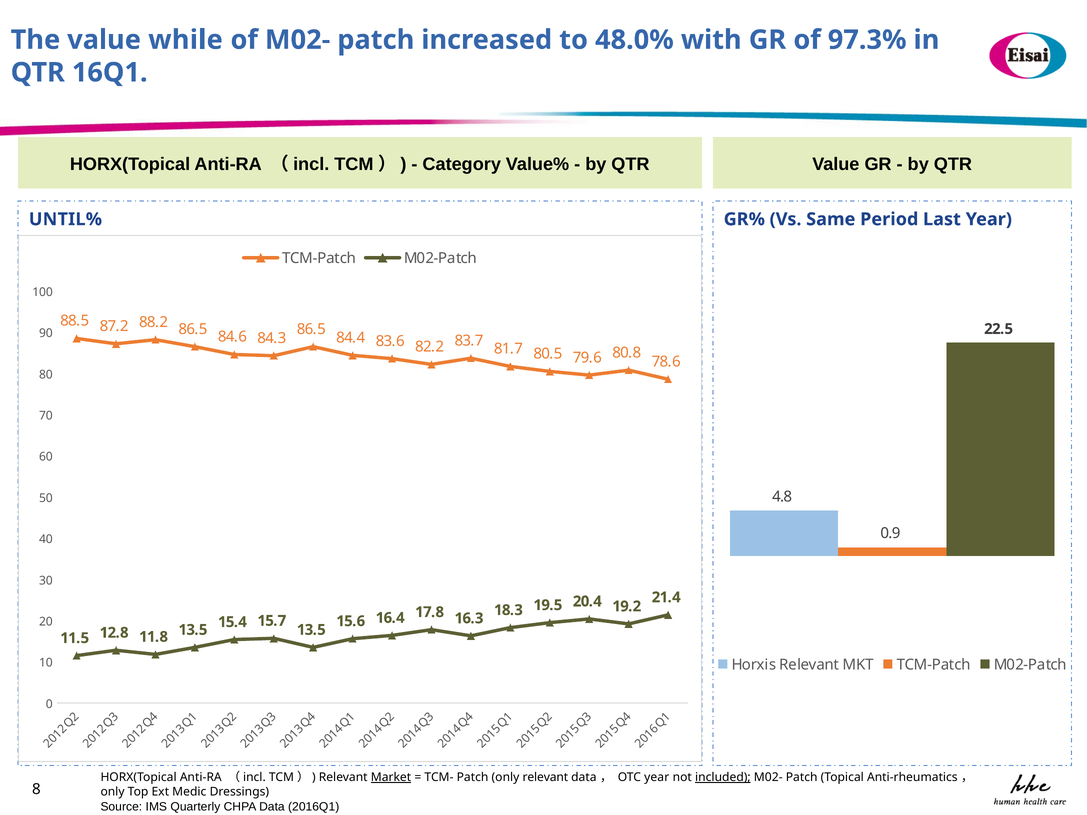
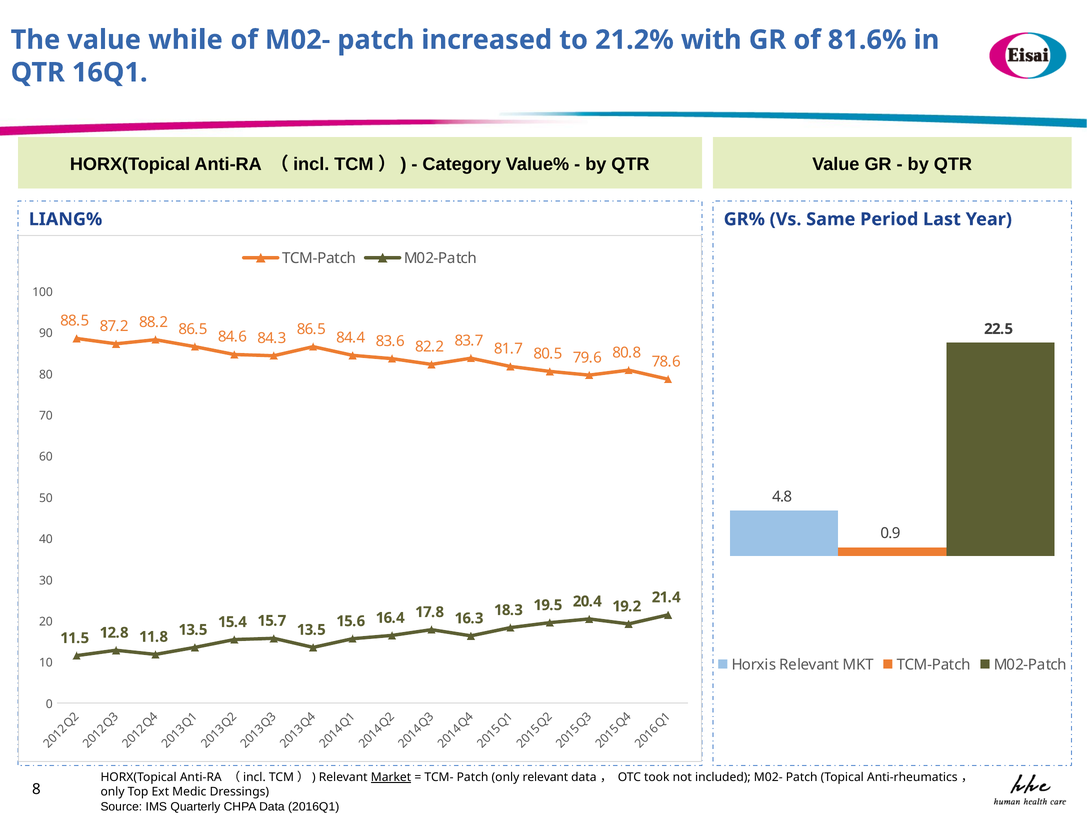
48.0%: 48.0% -> 21.2%
97.3%: 97.3% -> 81.6%
UNTIL%: UNTIL% -> LIANG%
OTC year: year -> took
included underline: present -> none
